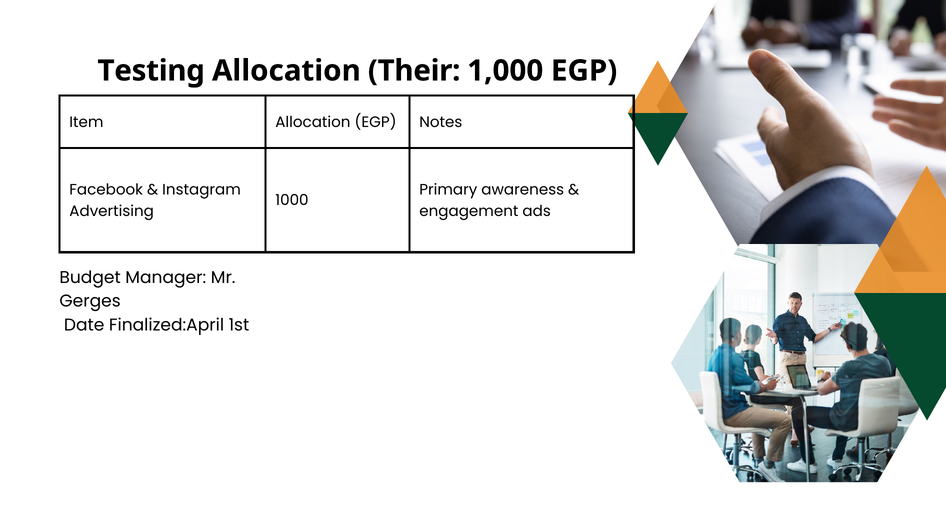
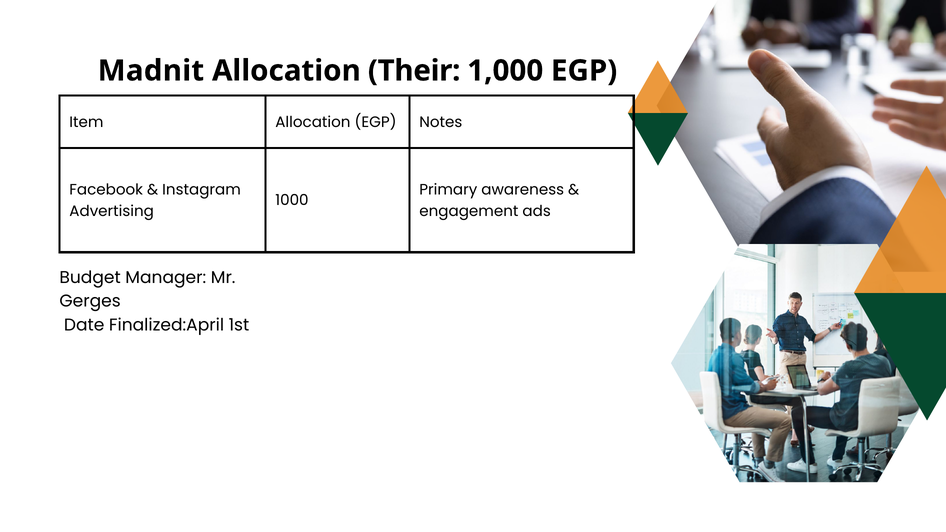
Testing: Testing -> Madnit
